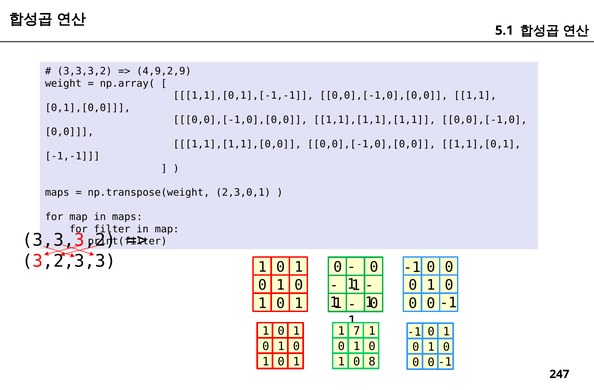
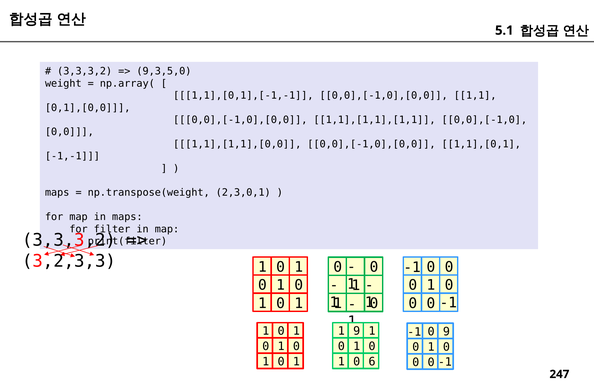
4,9,2,9: 4,9,2,9 -> 9,3,5,0
1 7: 7 -> 9
1 at (446, 332): 1 -> 9
8: 8 -> 6
